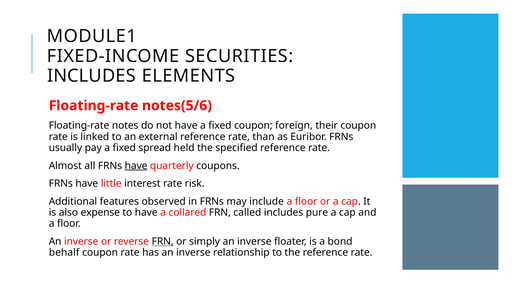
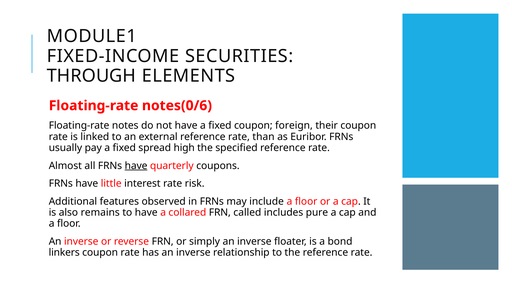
INCLUDES at (91, 76): INCLUDES -> THROUGH
notes(5/6: notes(5/6 -> notes(0/6
held: held -> high
expense: expense -> remains
FRN at (163, 241) underline: present -> none
behalf: behalf -> linkers
